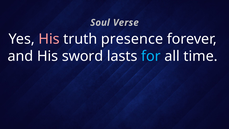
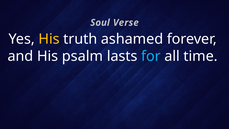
His at (49, 39) colour: pink -> yellow
presence: presence -> ashamed
sword: sword -> psalm
